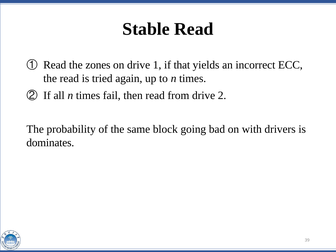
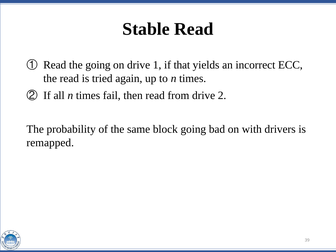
the zones: zones -> going
dominates: dominates -> remapped
